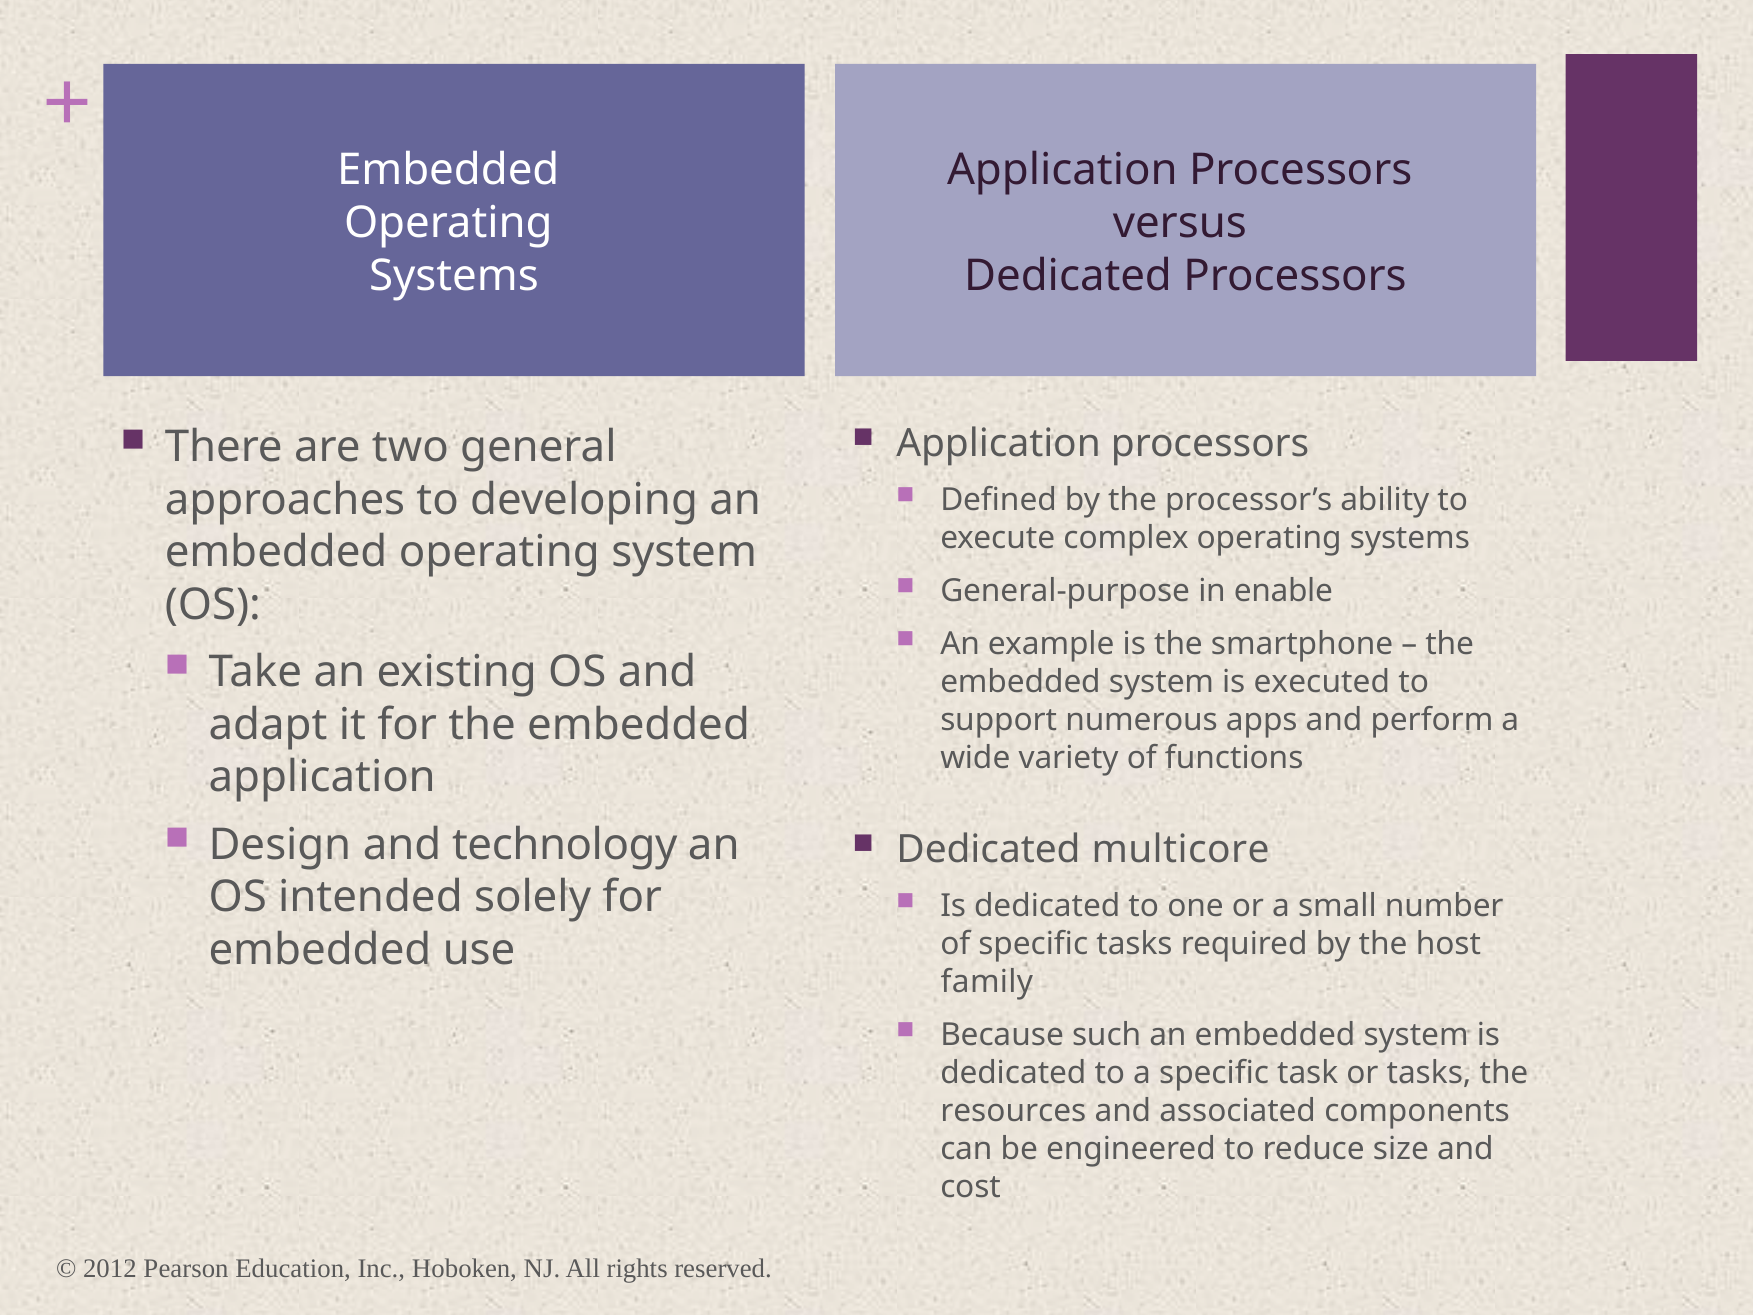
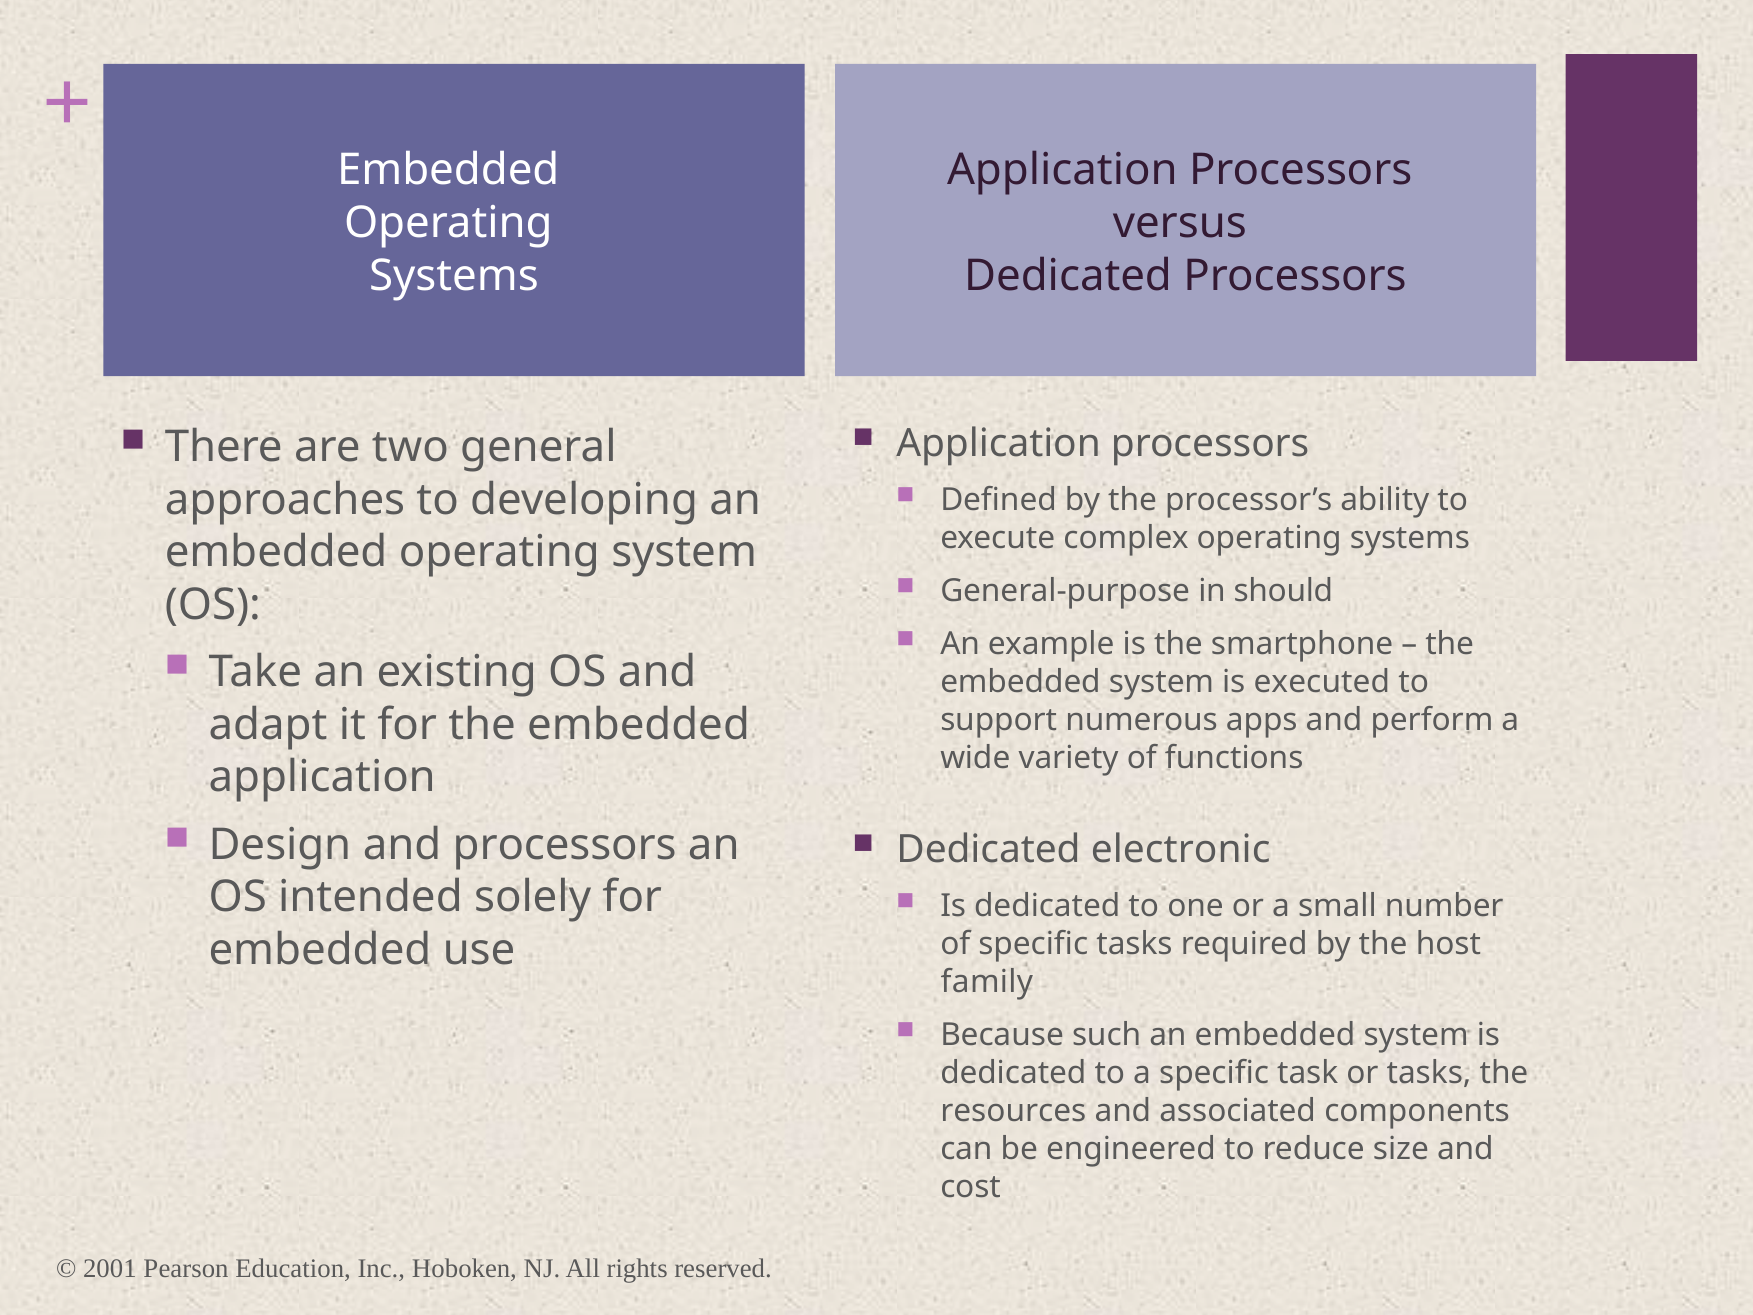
enable: enable -> should
and technology: technology -> processors
multicore: multicore -> electronic
2012: 2012 -> 2001
